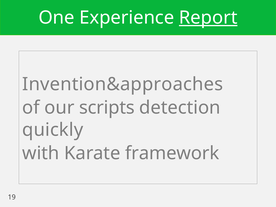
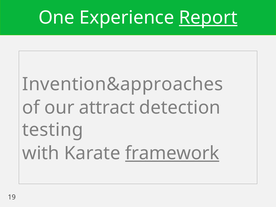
scripts: scripts -> attract
quickly: quickly -> testing
framework underline: none -> present
